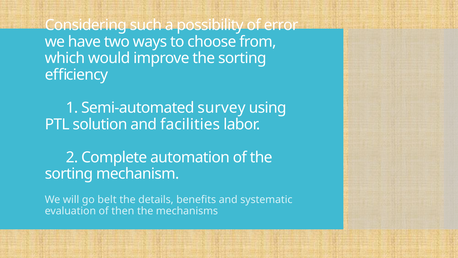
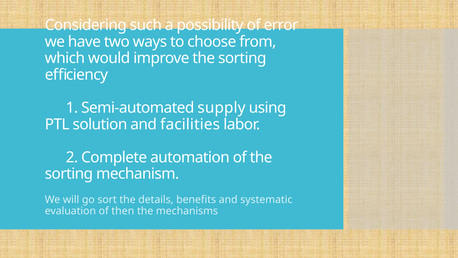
survey: survey -> supply
belt: belt -> sort
